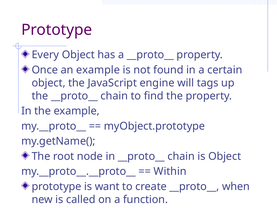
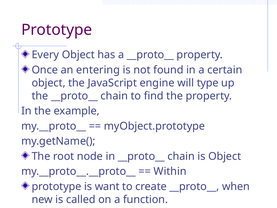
an example: example -> entering
tags: tags -> type
